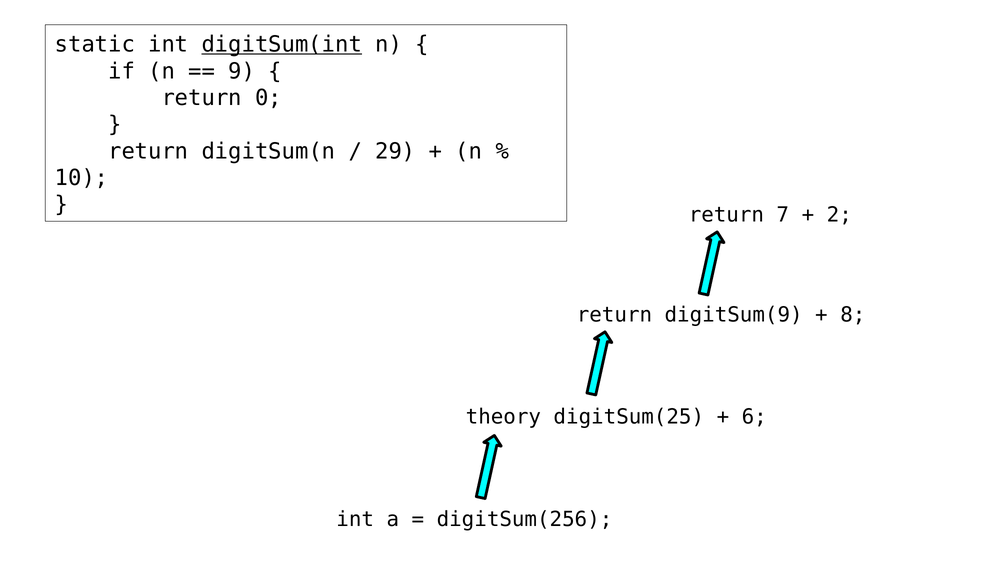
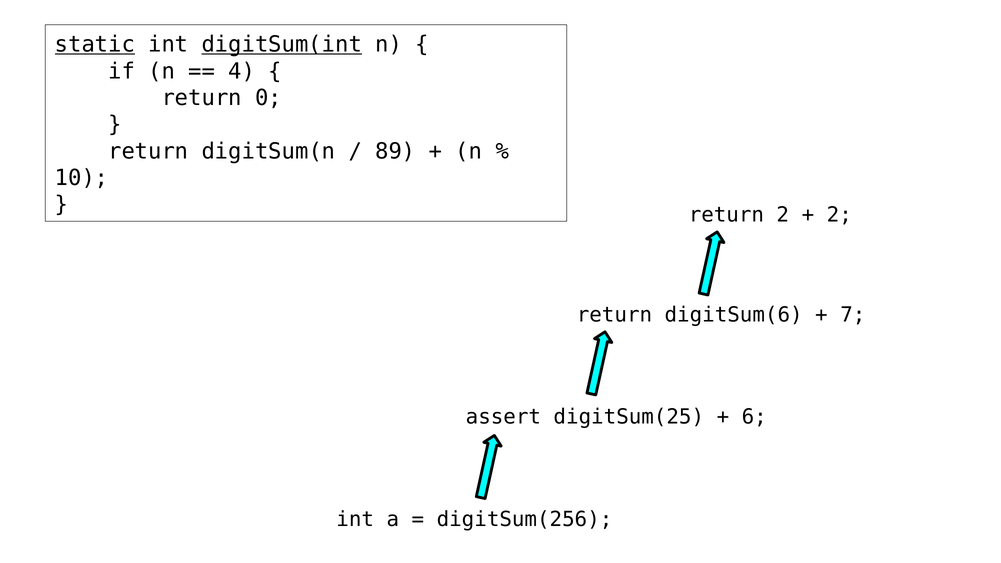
static underline: none -> present
9: 9 -> 4
29: 29 -> 89
return 7: 7 -> 2
digitSum(9: digitSum(9 -> digitSum(6
8: 8 -> 7
theory: theory -> assert
